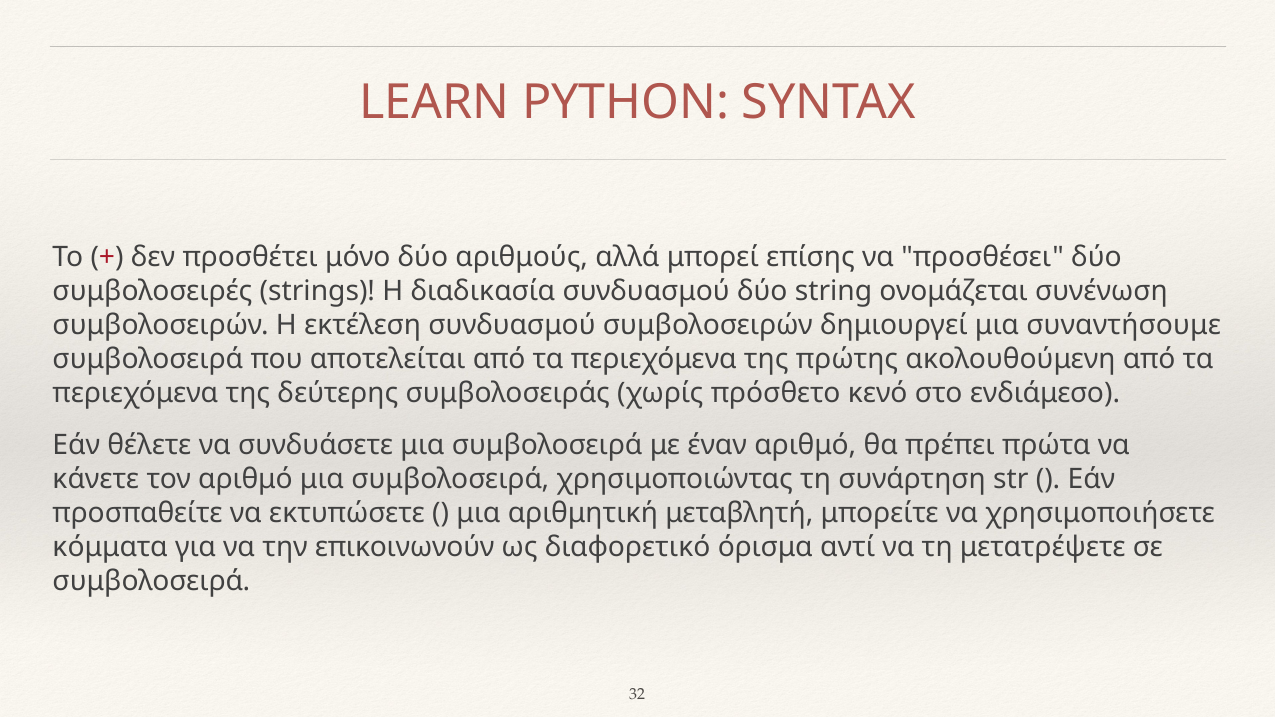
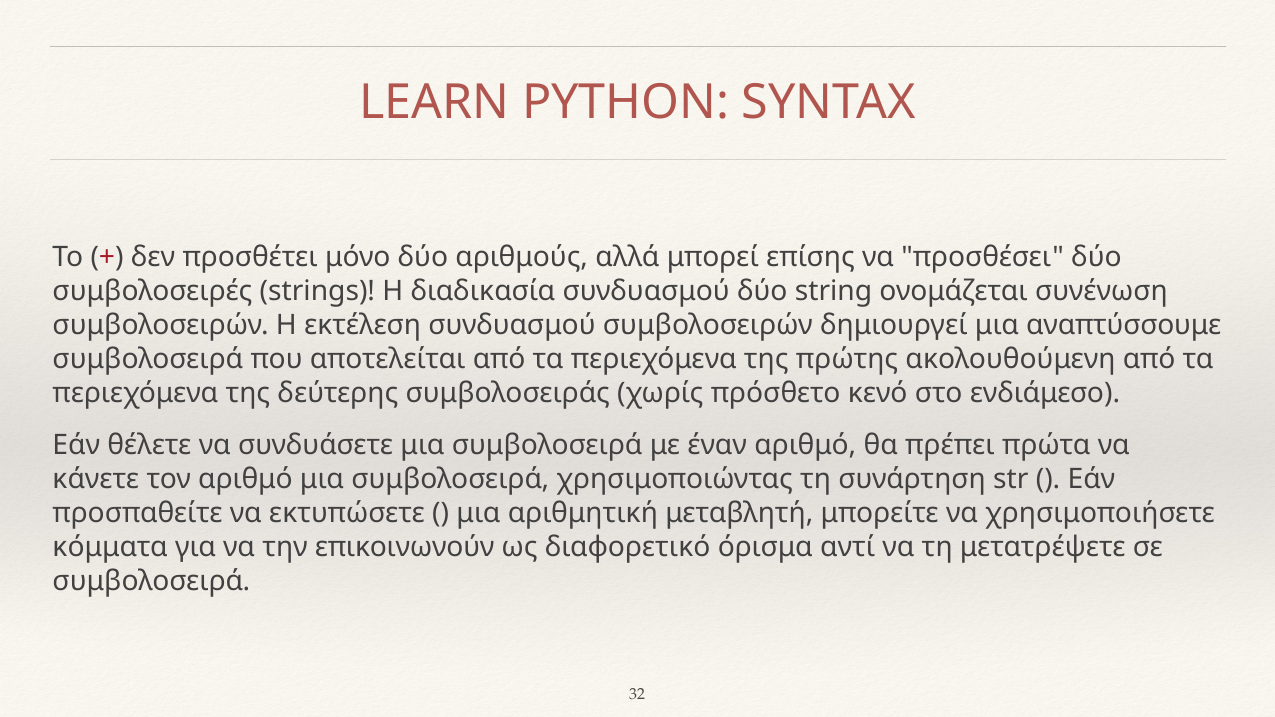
συναντήσουμε: συναντήσουμε -> αναπτύσσουμε
